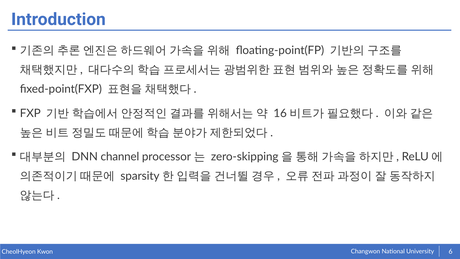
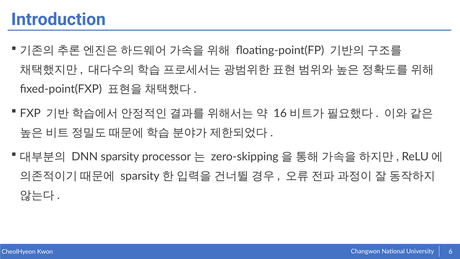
DNN channel: channel -> sparsity
